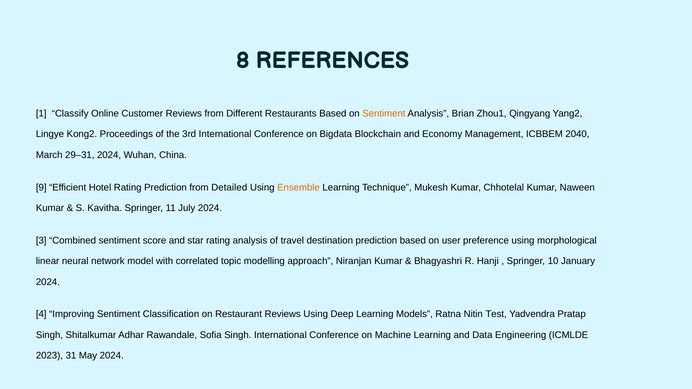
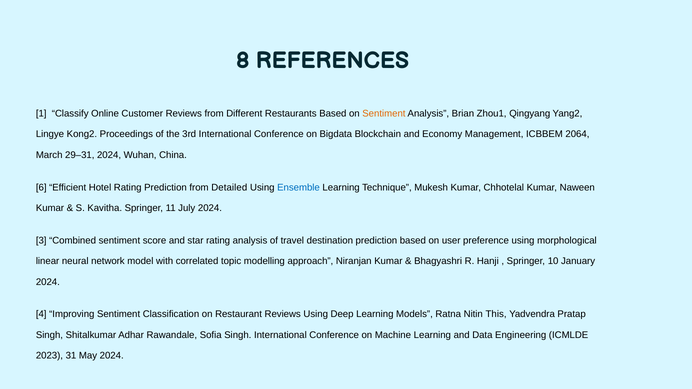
2040: 2040 -> 2064
9: 9 -> 6
Ensemble colour: orange -> blue
Test: Test -> This
